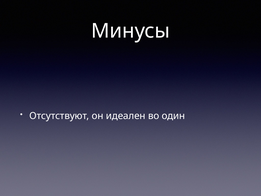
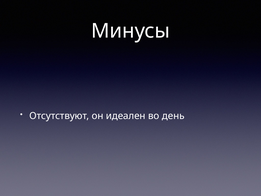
один: один -> день
